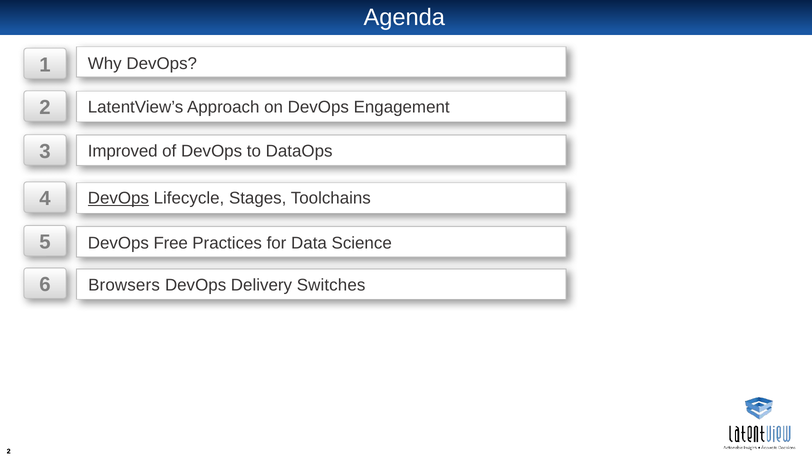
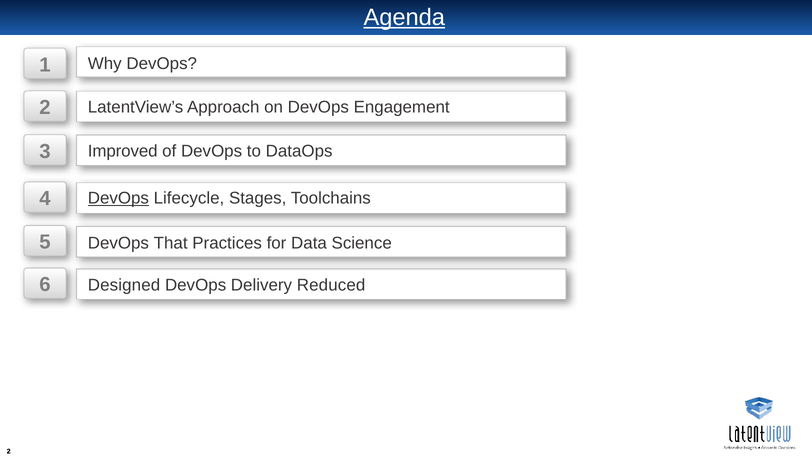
Agenda underline: none -> present
Free: Free -> That
Browsers: Browsers -> Designed
Switches: Switches -> Reduced
